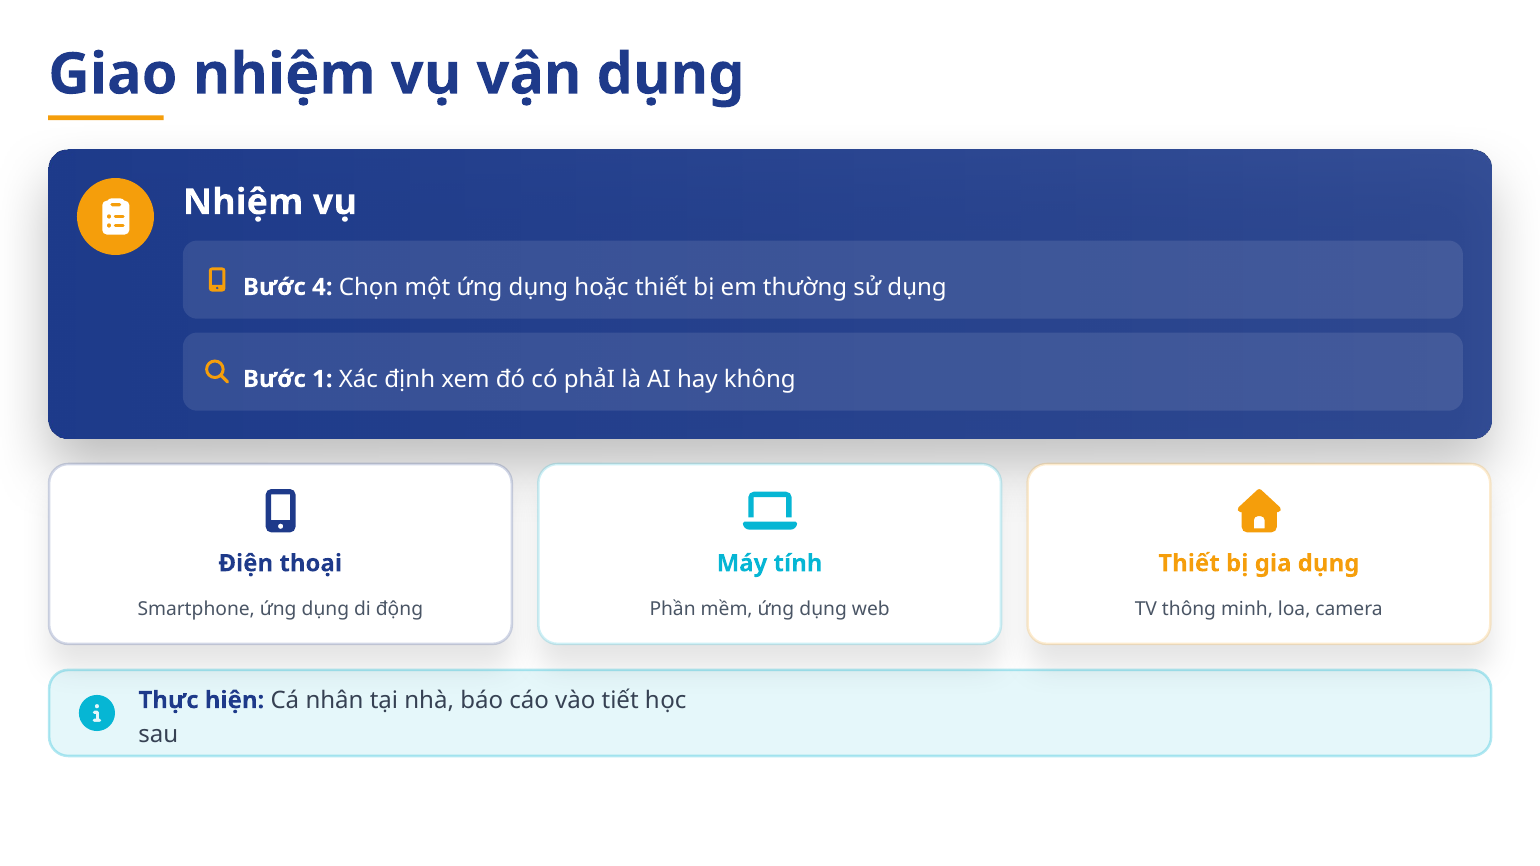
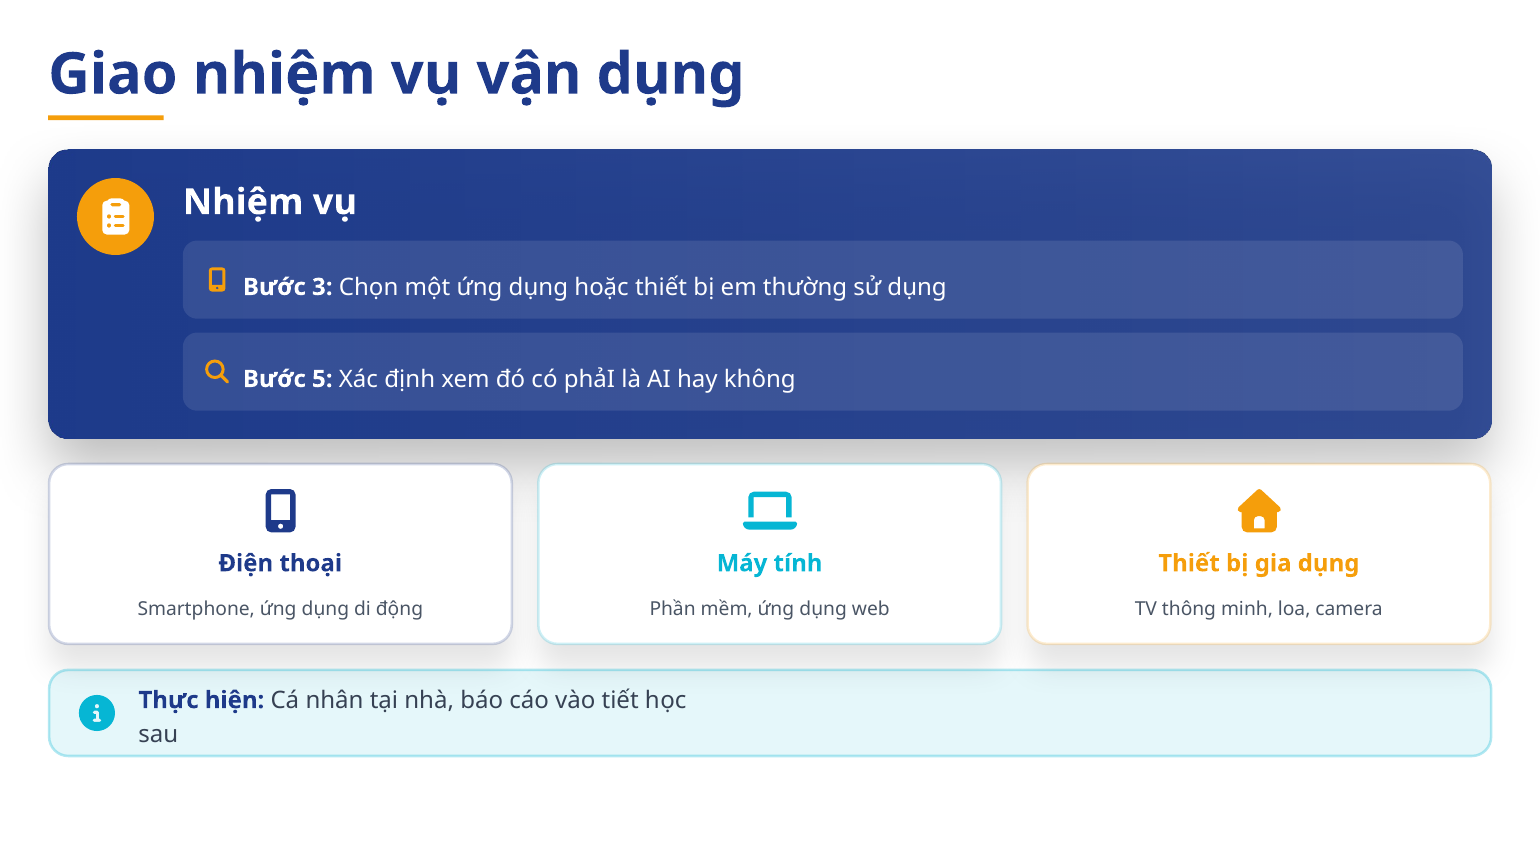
4: 4 -> 3
1: 1 -> 5
